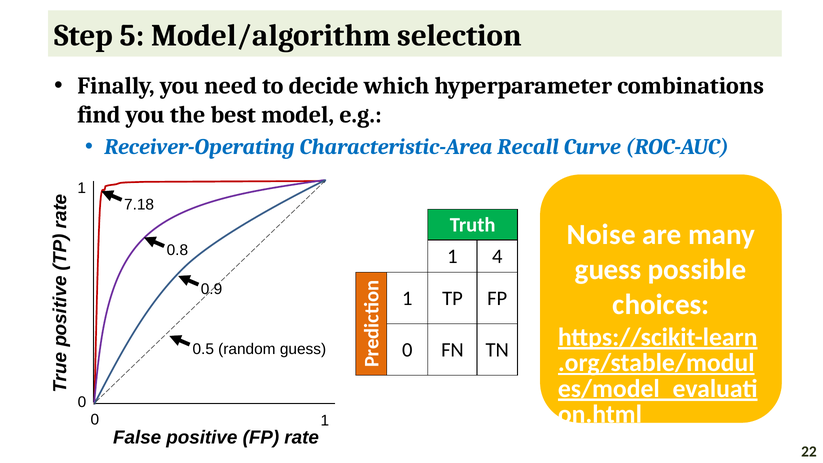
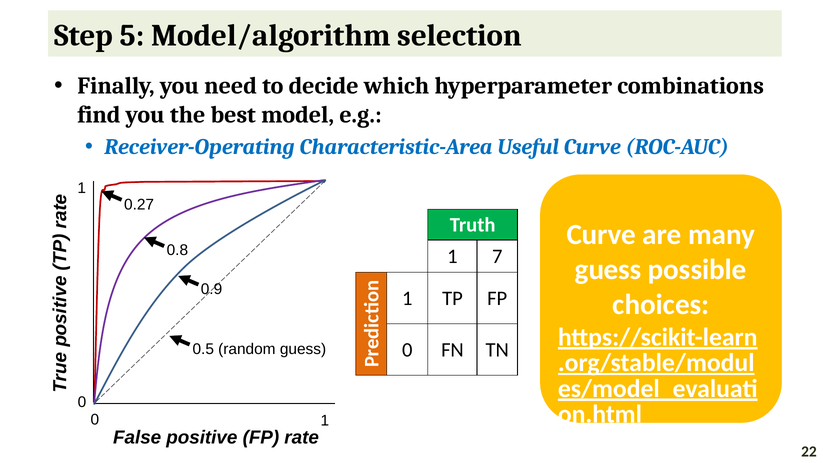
Recall: Recall -> Useful
7.18: 7.18 -> 0.27
Noise at (601, 235): Noise -> Curve
4: 4 -> 7
